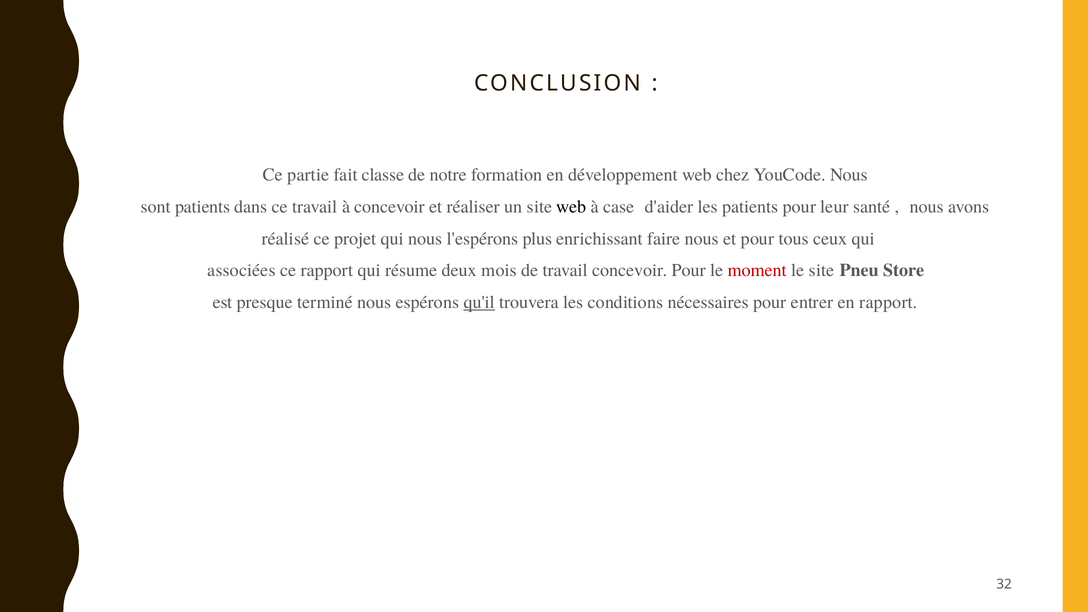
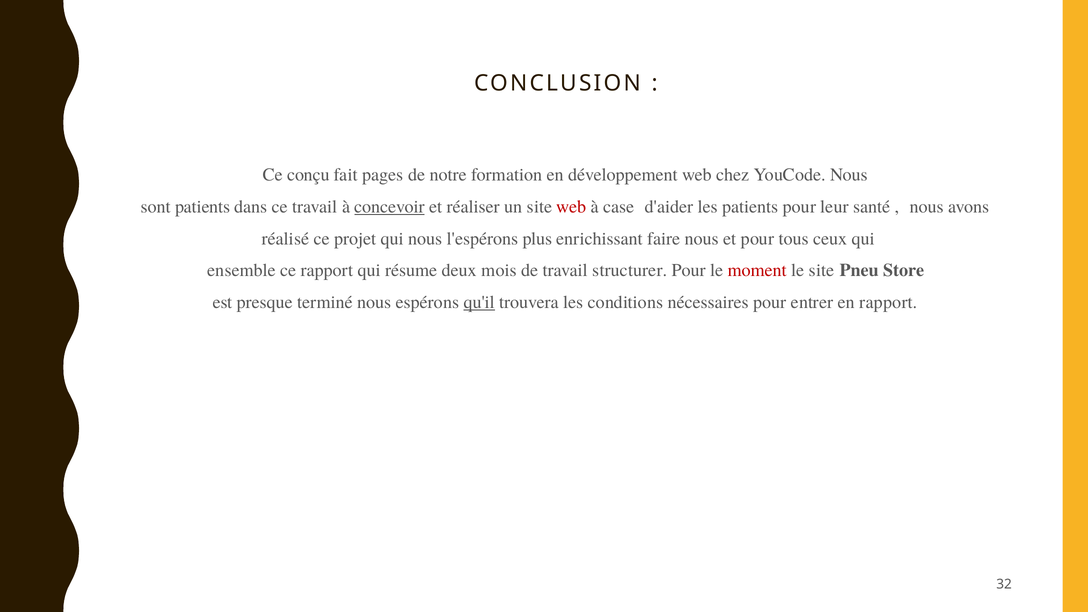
partie: partie -> conçu
classe: classe -> pages
concevoir at (390, 207) underline: none -> present
web at (571, 207) colour: black -> red
associées: associées -> ensemble
travail concevoir: concevoir -> structurer
